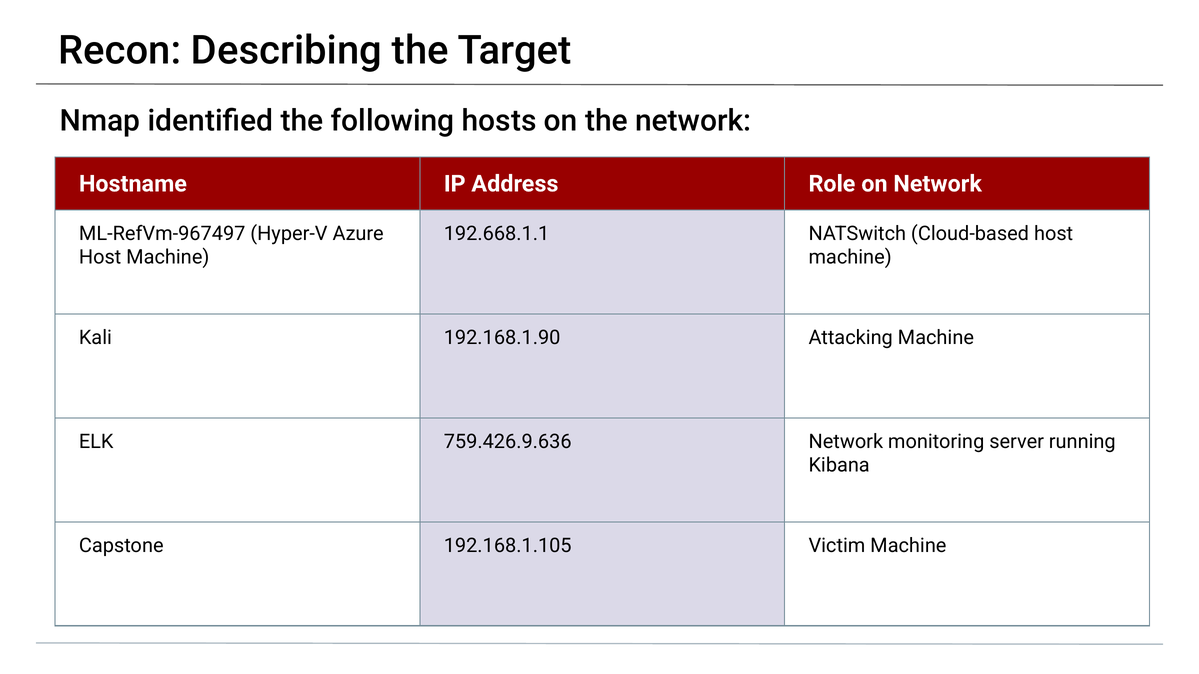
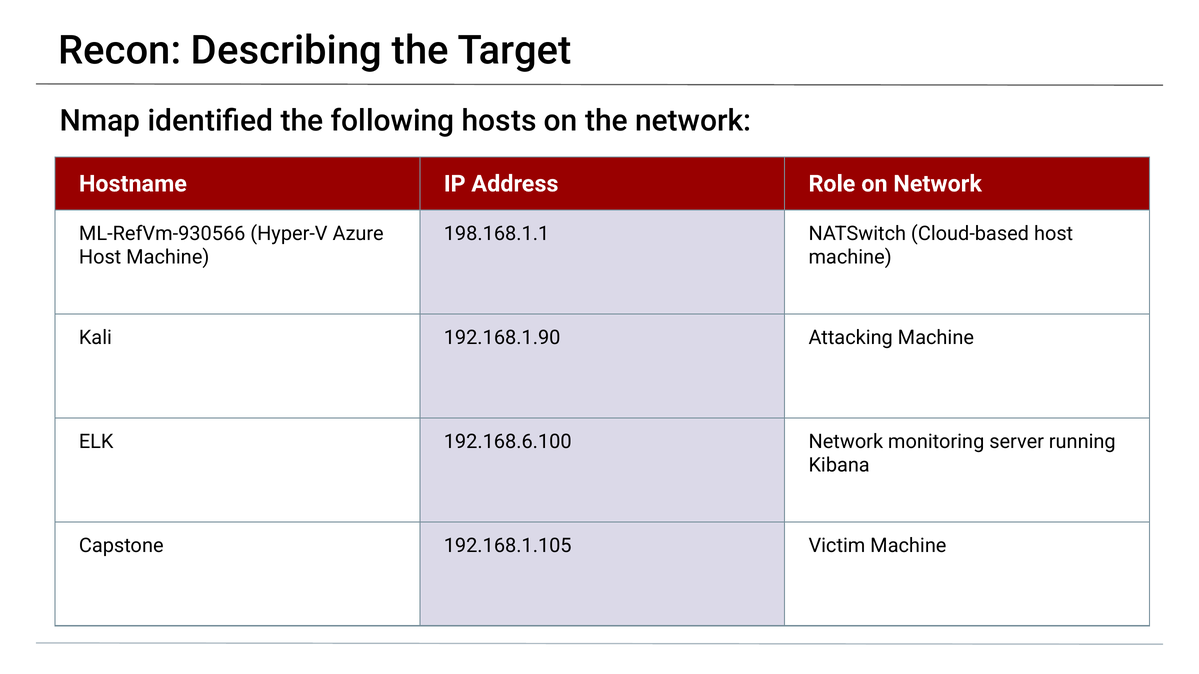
ML-RefVm-967497: ML-RefVm-967497 -> ML-RefVm-930566
192.668.1.1: 192.668.1.1 -> 198.168.1.1
759.426.9.636: 759.426.9.636 -> 192.168.6.100
